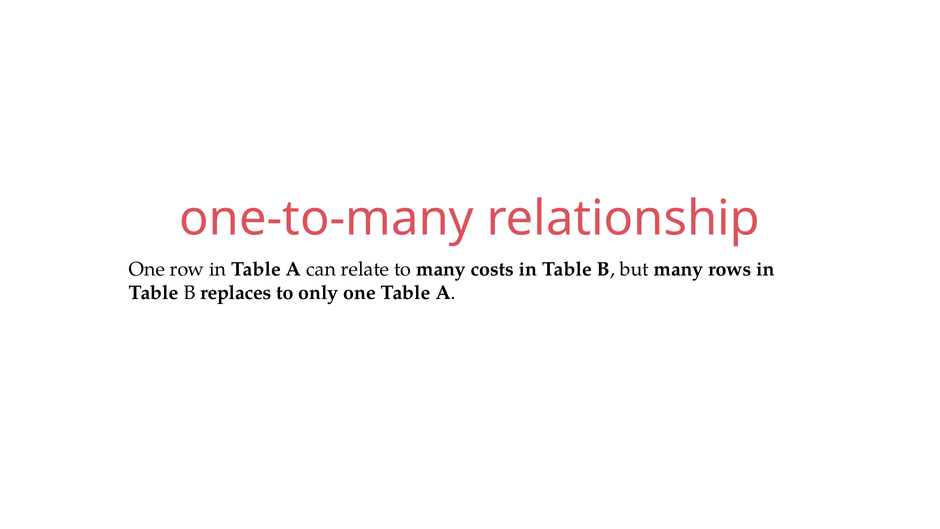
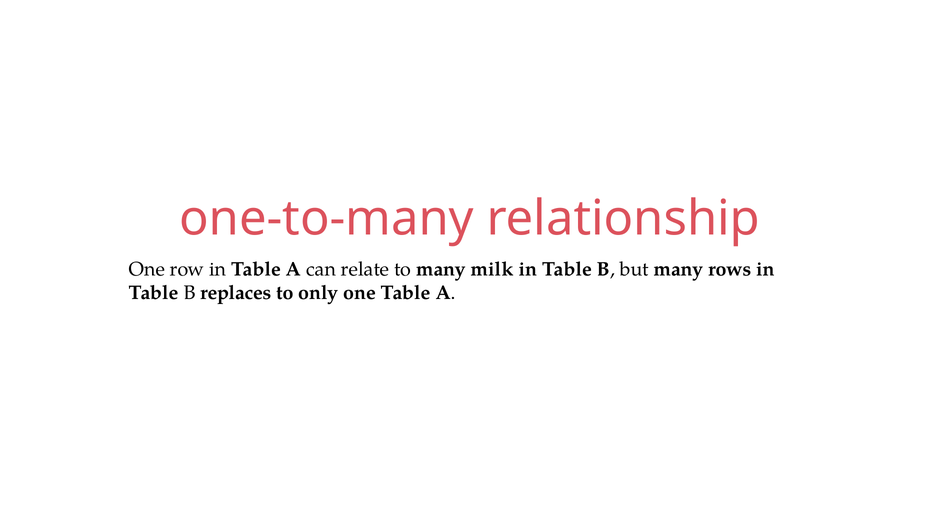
costs: costs -> milk
